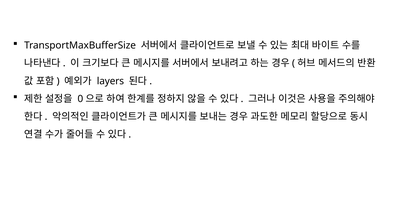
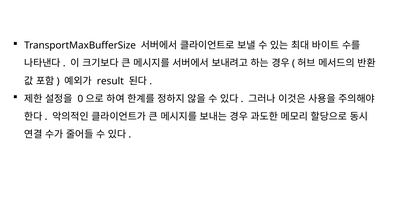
layers: layers -> result
